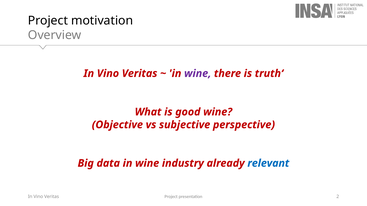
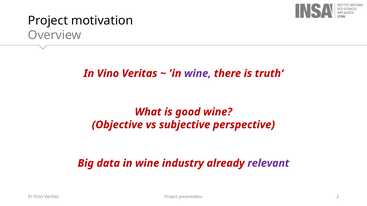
relevant colour: blue -> purple
